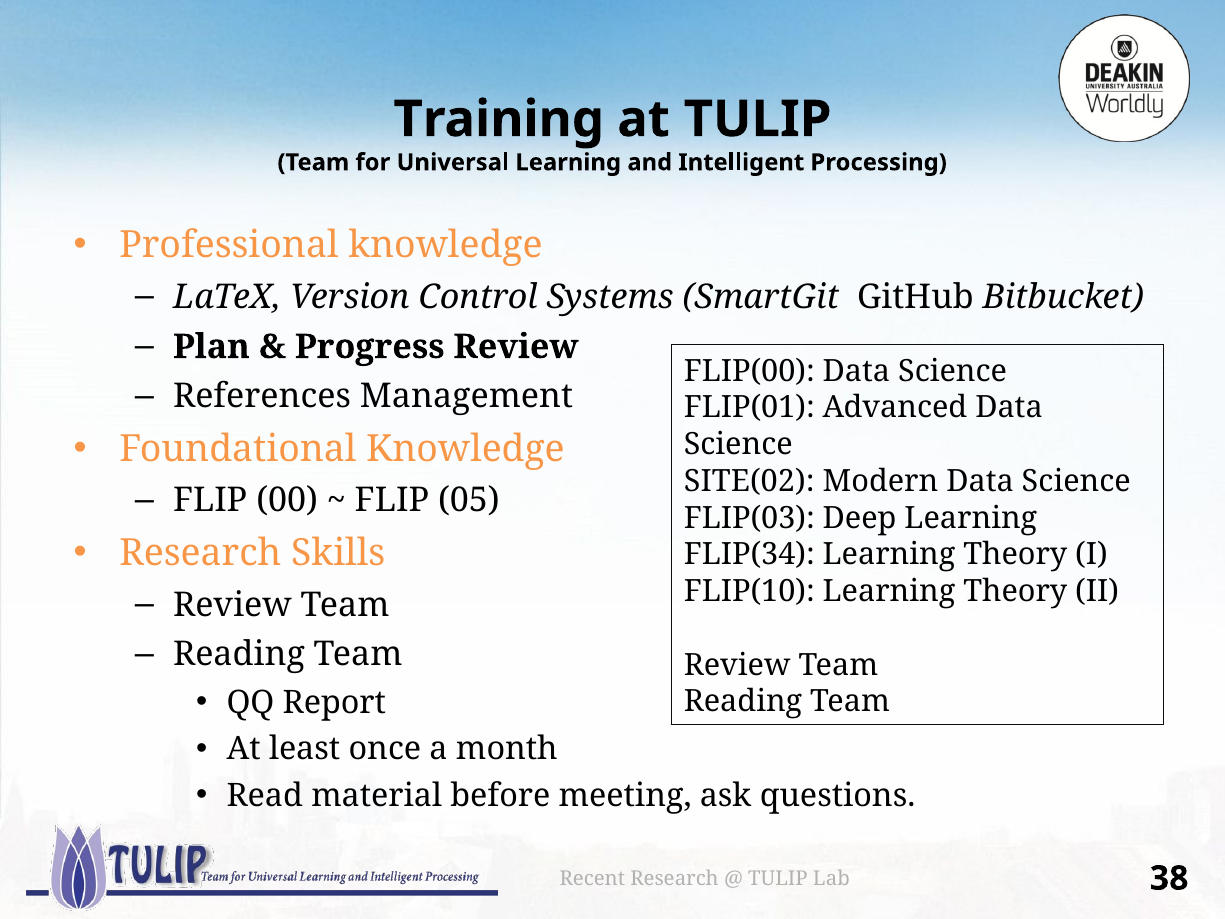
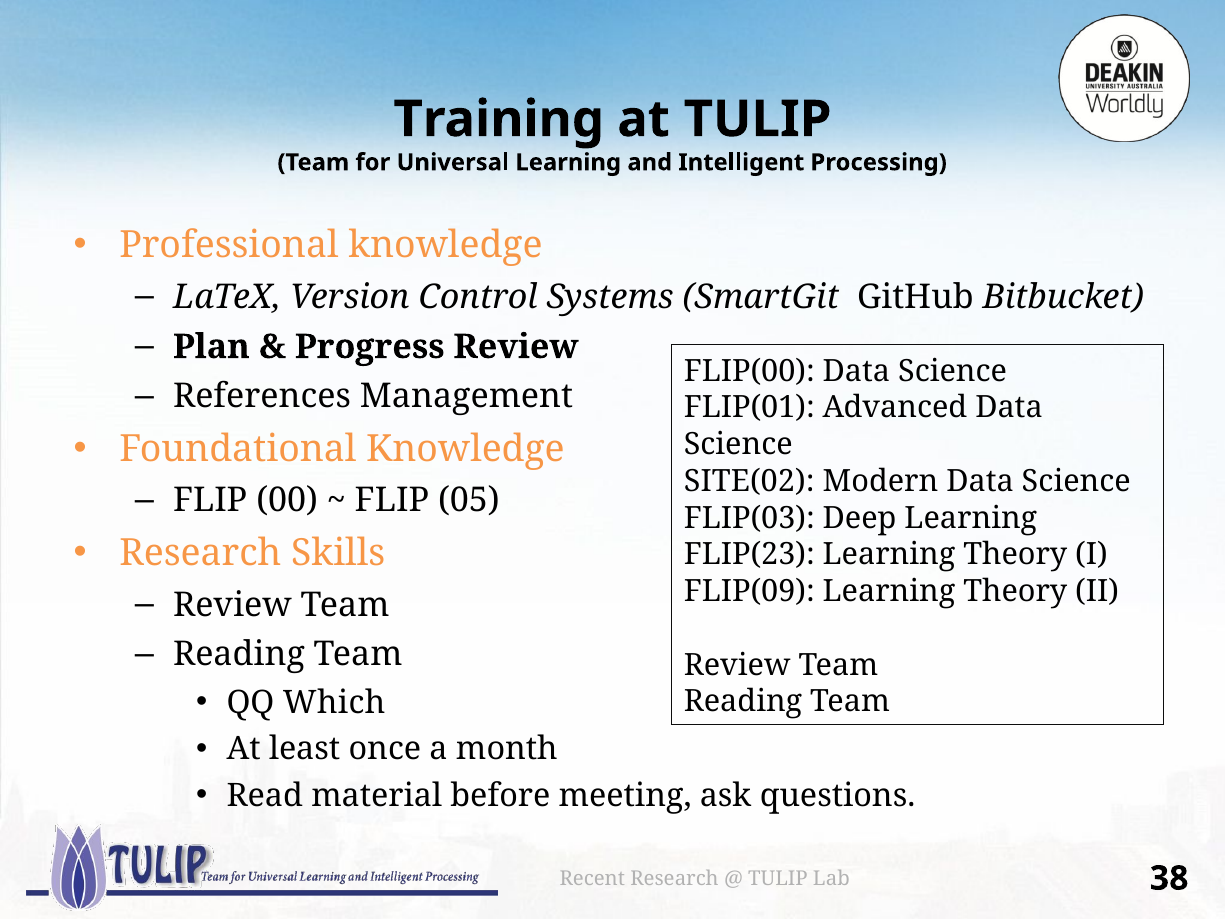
FLIP(34: FLIP(34 -> FLIP(23
FLIP(10: FLIP(10 -> FLIP(09
Report: Report -> Which
